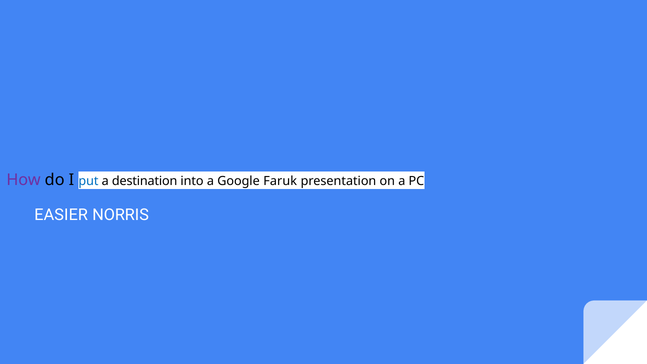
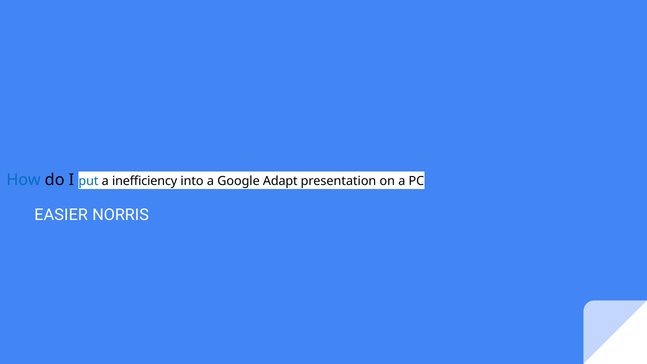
How colour: purple -> blue
destination: destination -> inefficiency
Faruk: Faruk -> Adapt
